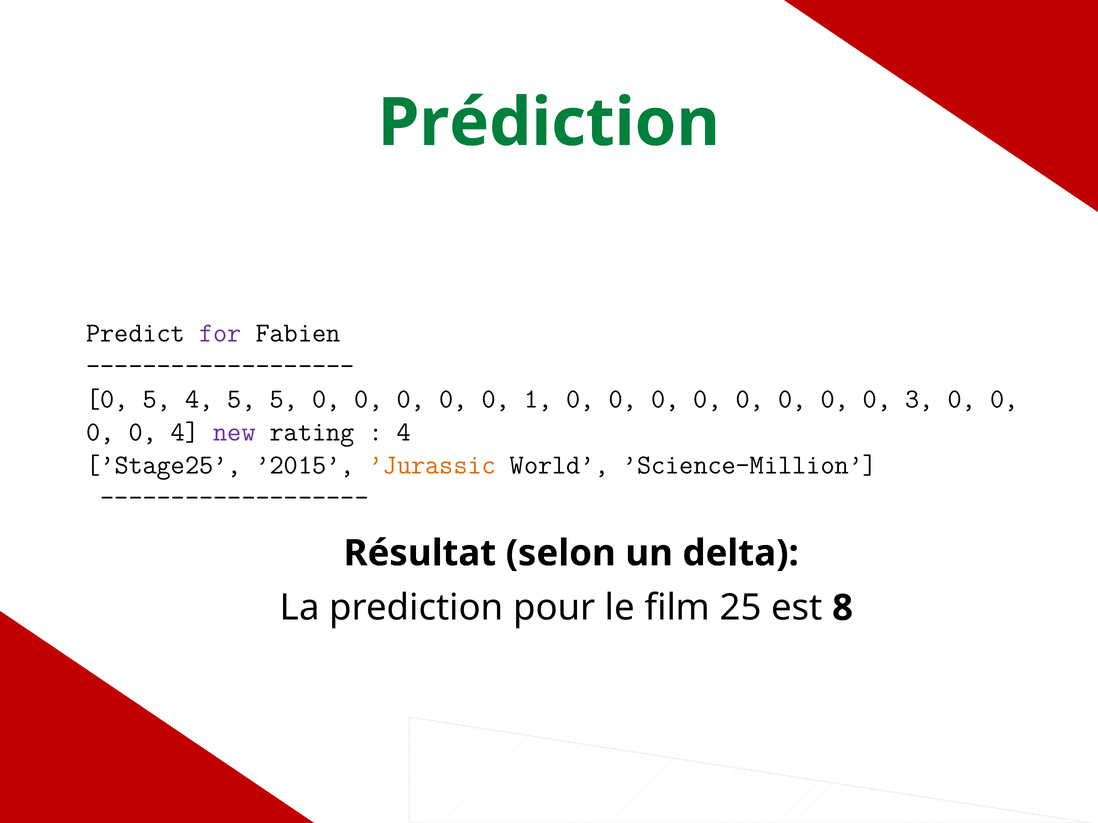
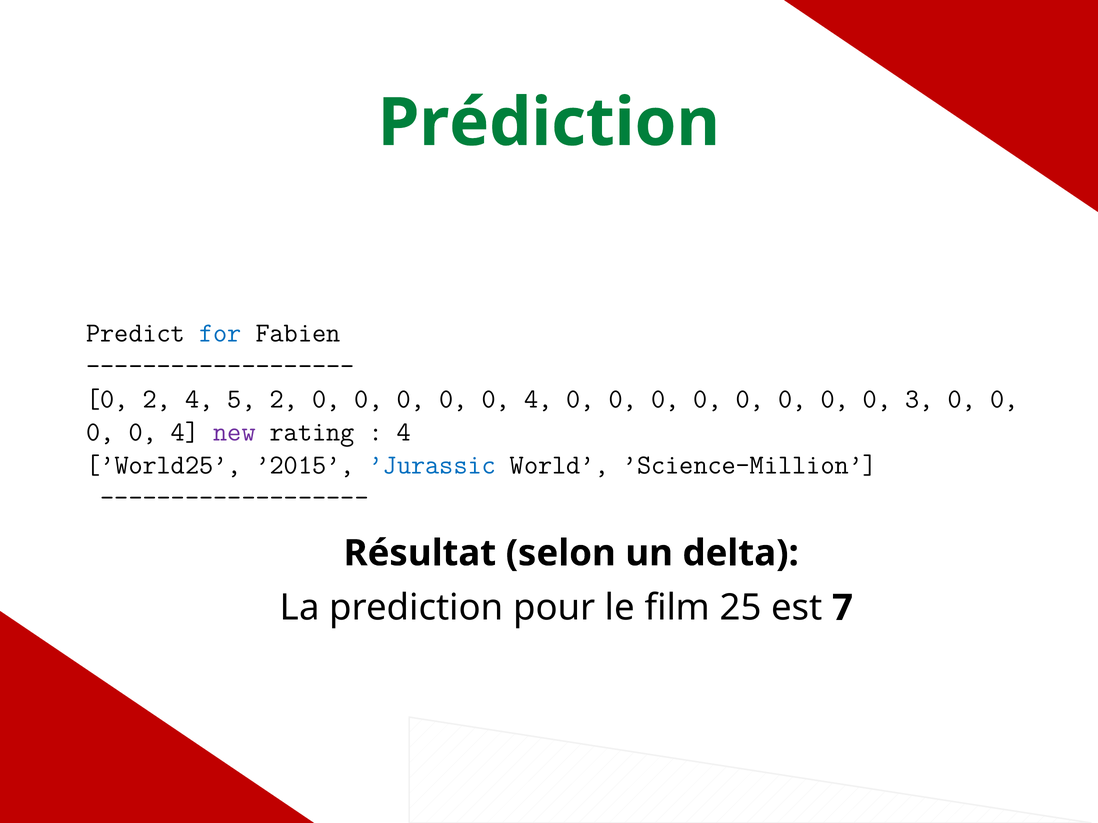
for colour: purple -> blue
0 5: 5 -> 2
5 5: 5 -> 2
1 at (538, 399): 1 -> 4
’Stage25: ’Stage25 -> ’World25
’Jurassic colour: orange -> blue
8: 8 -> 7
